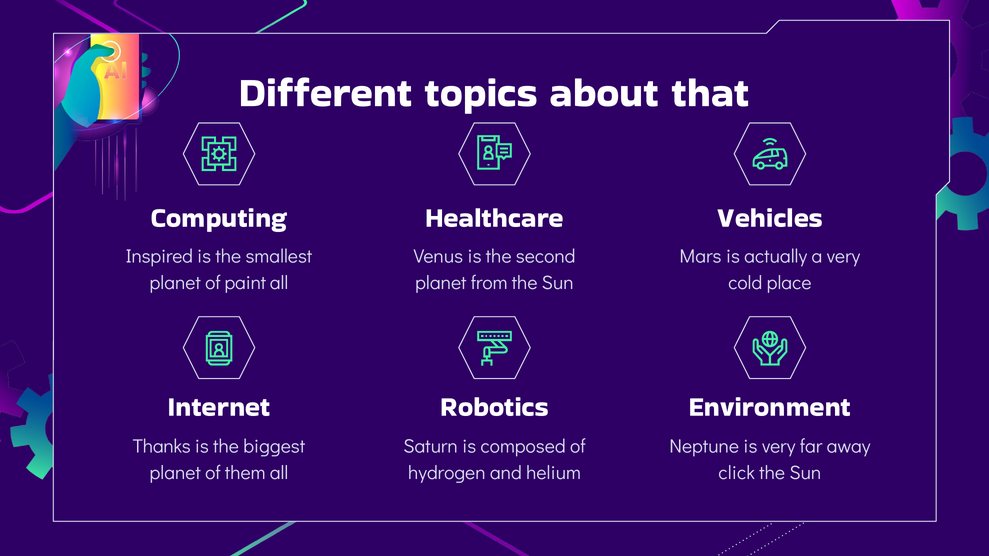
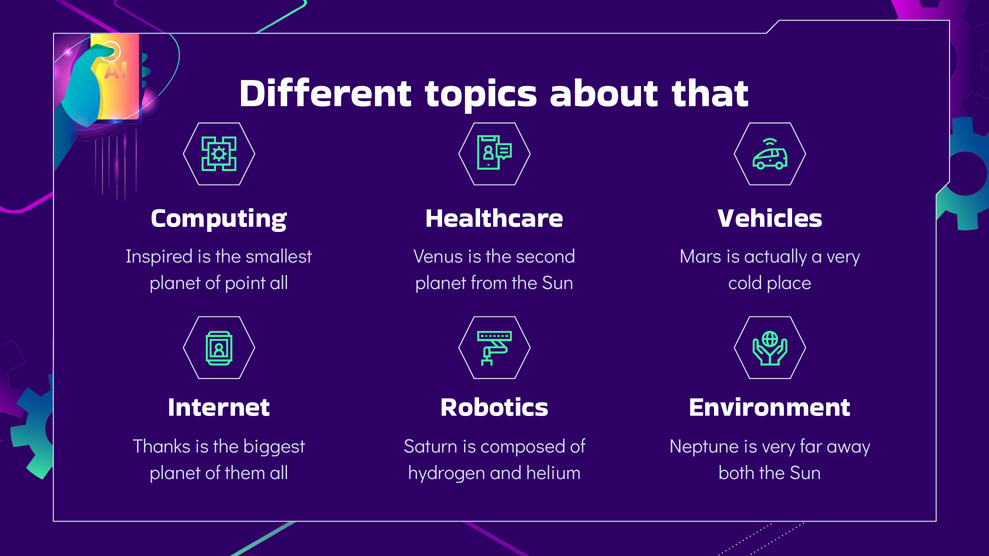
paint: paint -> point
click: click -> both
